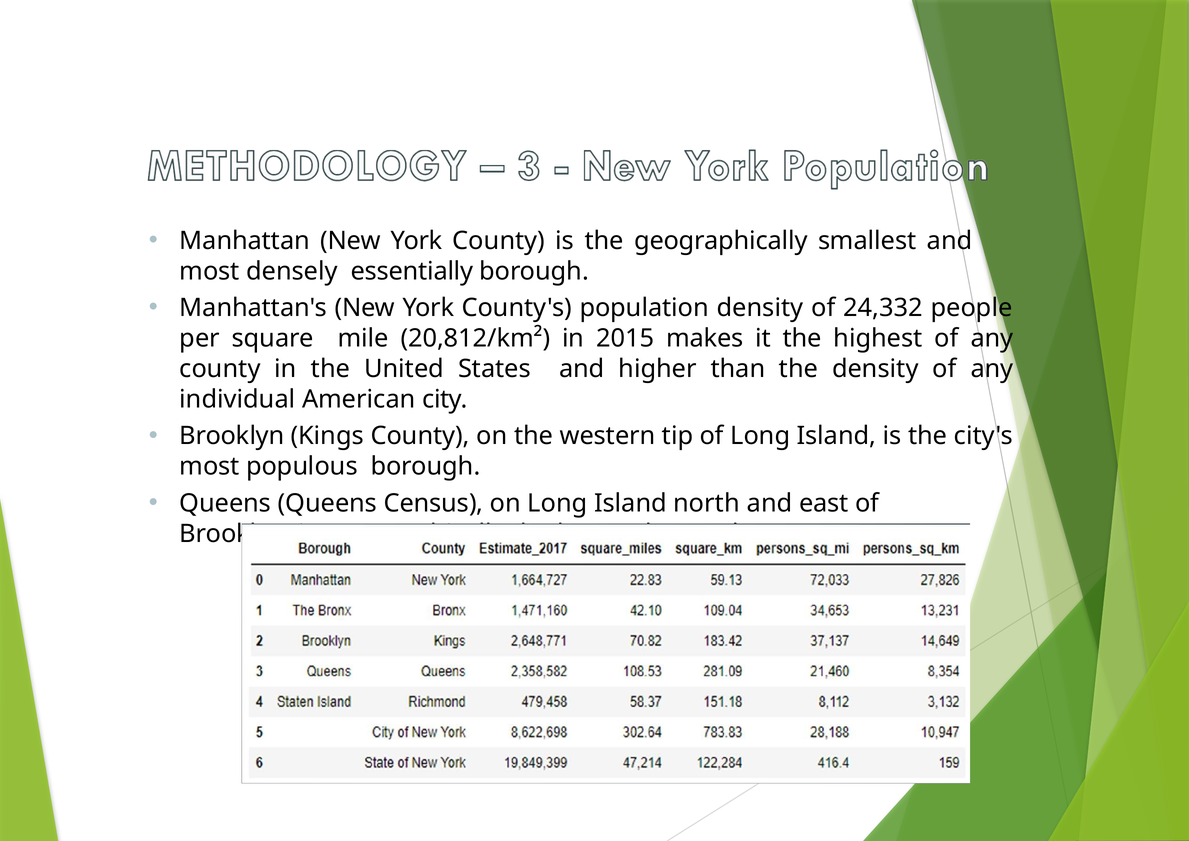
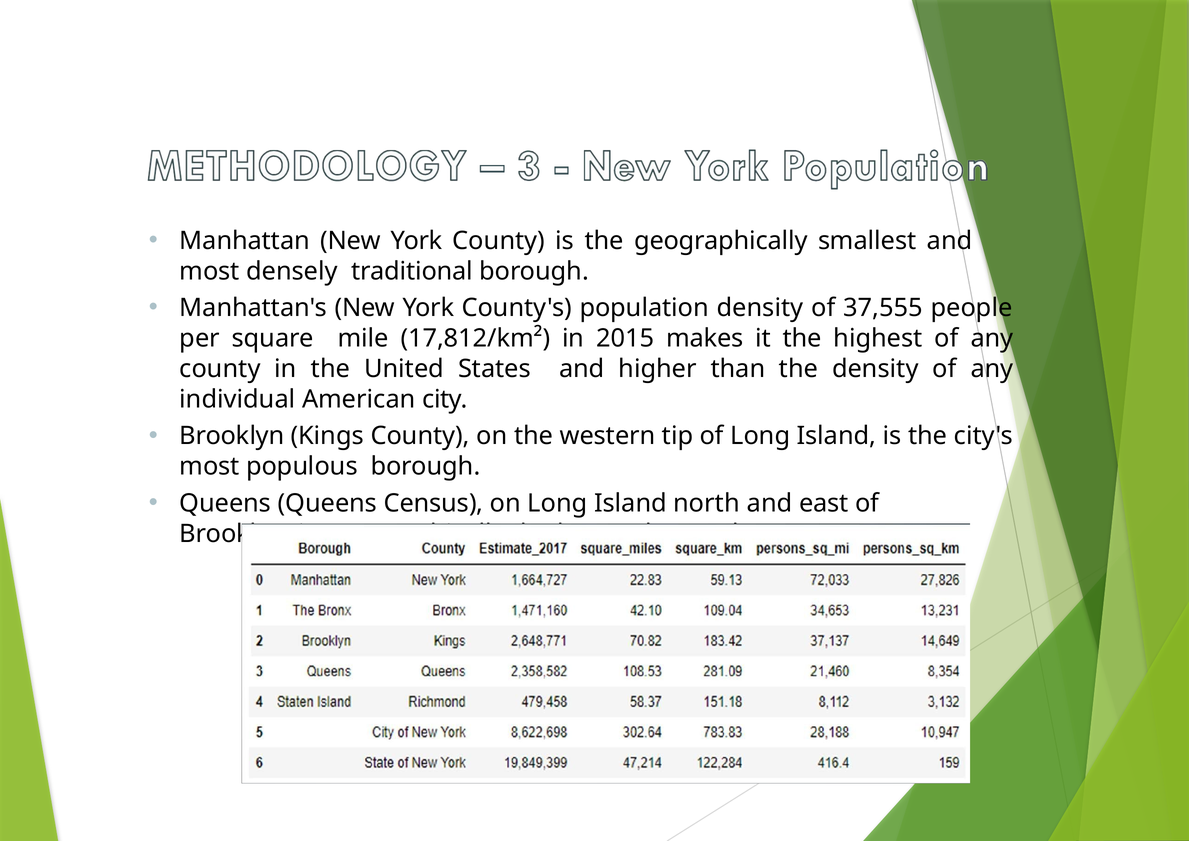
essentially: essentially -> traditional
24,332: 24,332 -> 37,555
20,812/km²: 20,812/km² -> 17,812/km²
